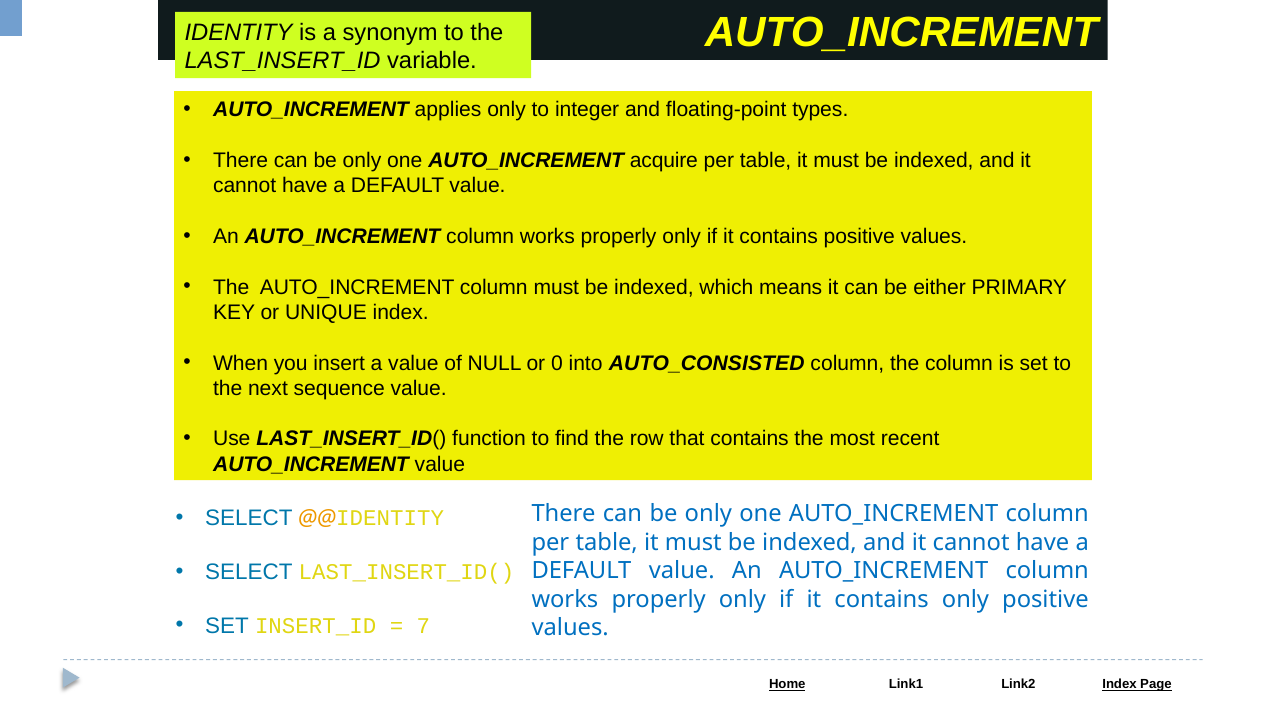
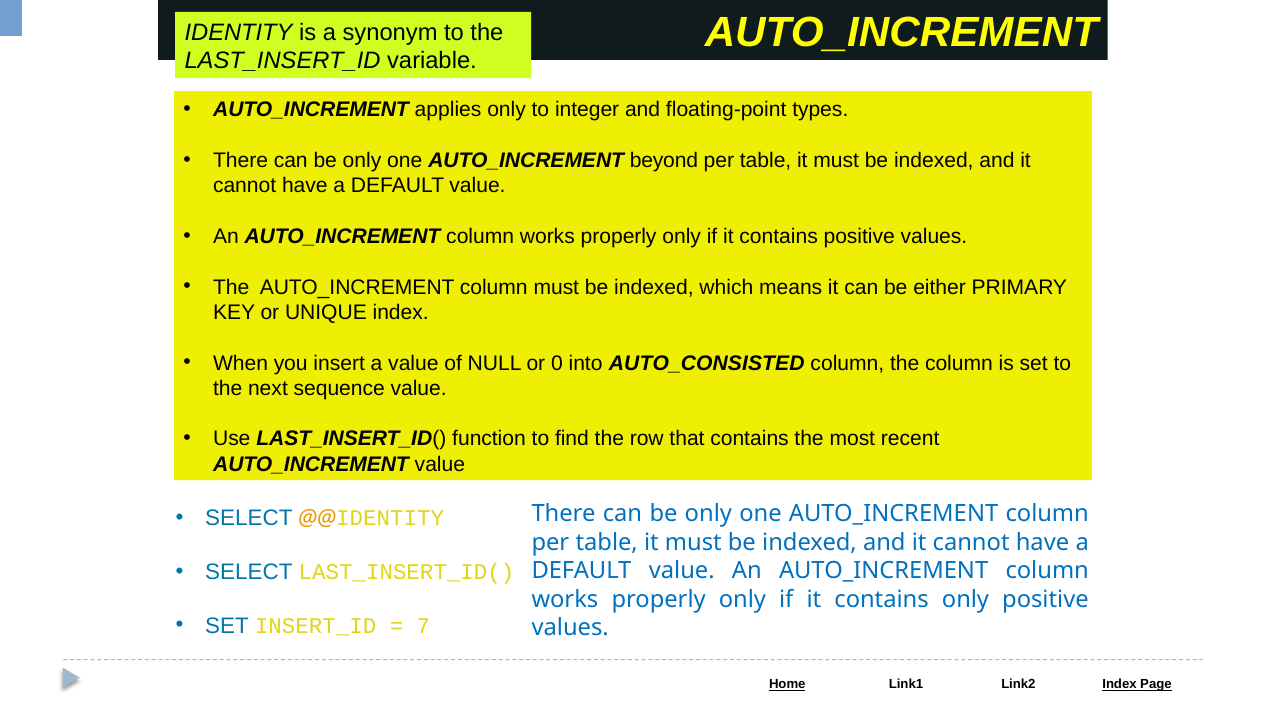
acquire: acquire -> beyond
